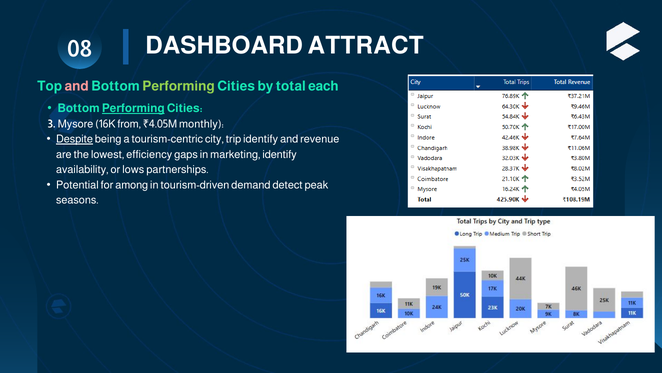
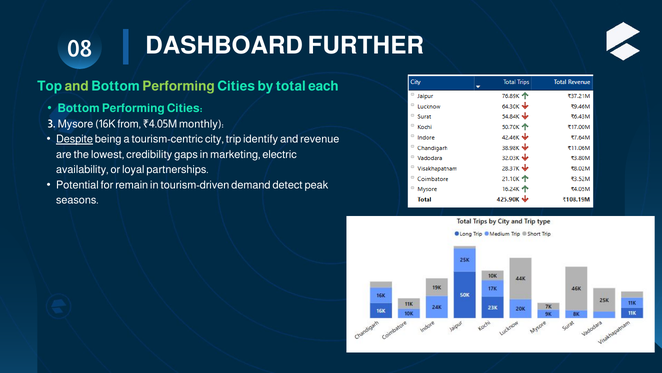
ATTRACT: ATTRACT -> FURTHER
and at (77, 86) colour: pink -> light green
Performing at (133, 108) underline: present -> none
efficiency: efficiency -> credibility
marketing identify: identify -> electric
lows: lows -> loyal
among: among -> remain
